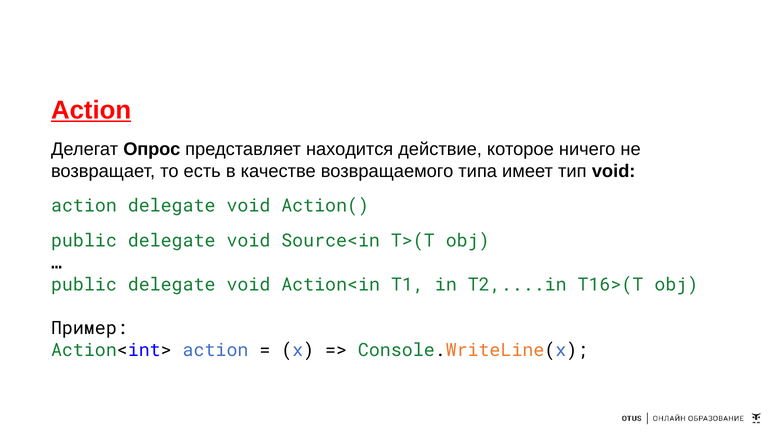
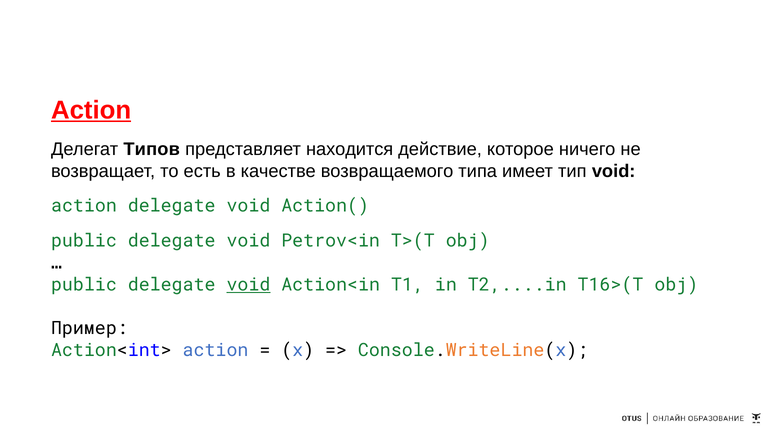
Опрос: Опрос -> Типов
Source<in: Source<in -> Petrov<in
void at (248, 284) underline: none -> present
